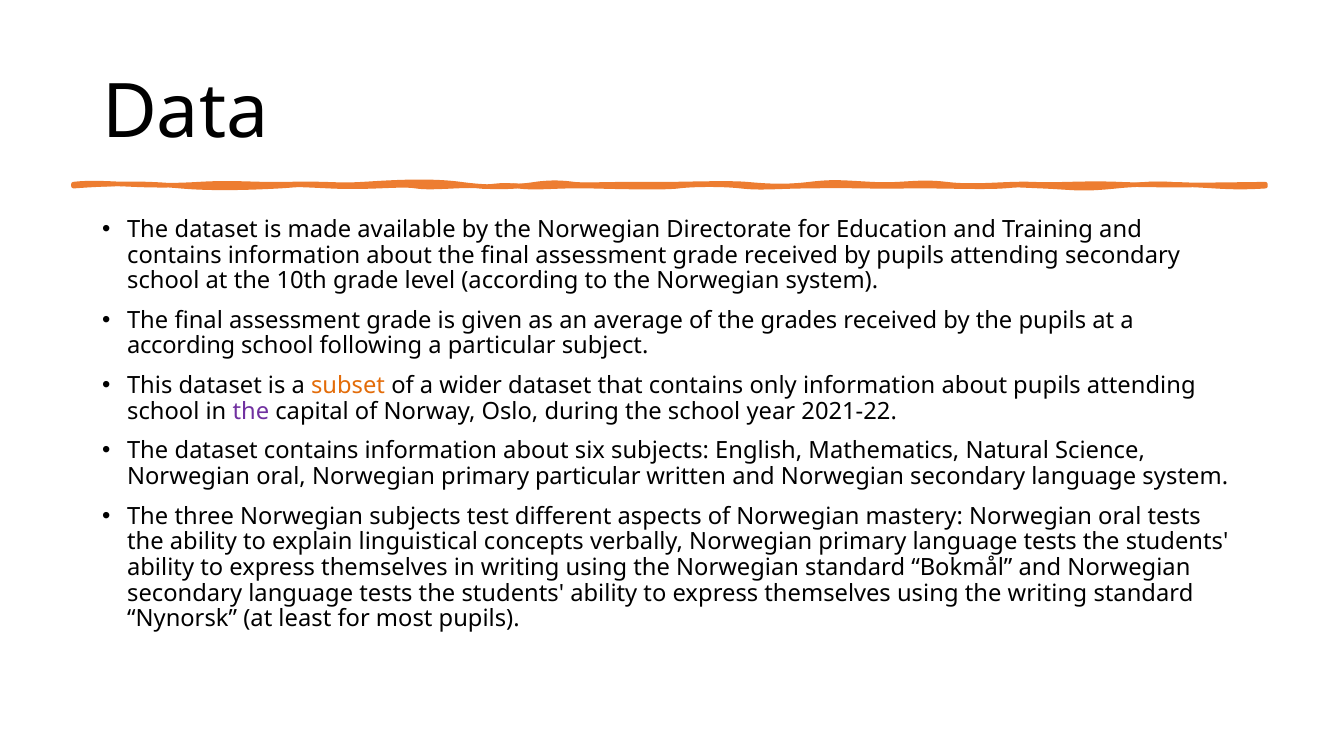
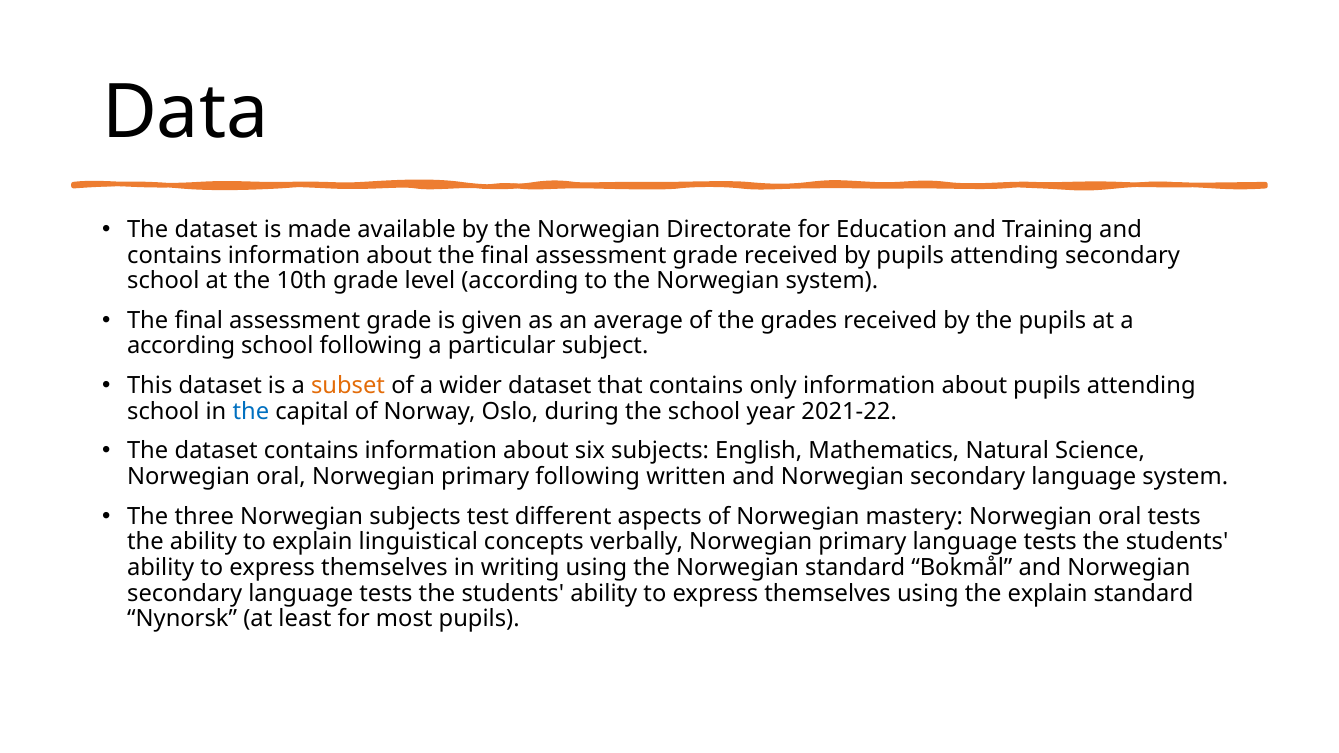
the at (251, 411) colour: purple -> blue
primary particular: particular -> following
the writing: writing -> explain
